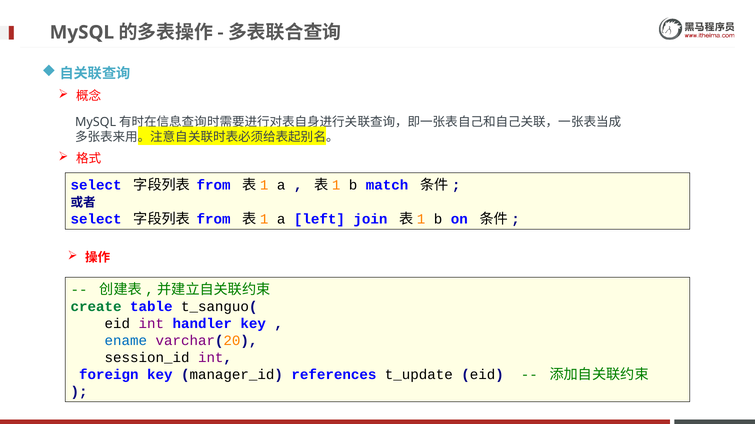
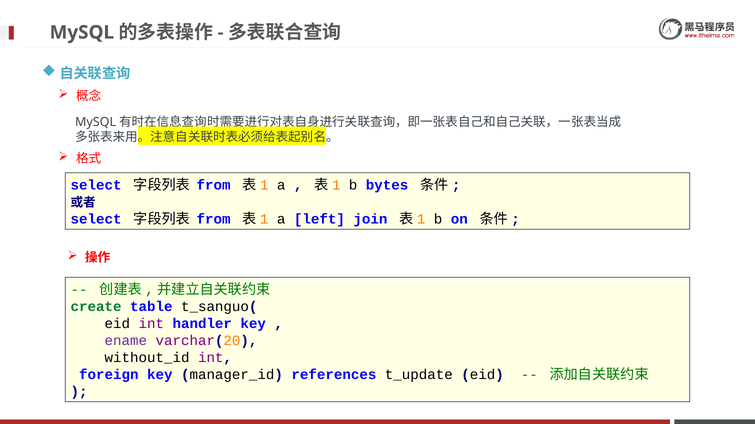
match: match -> bytes
ename colour: blue -> purple
session_id: session_id -> without_id
